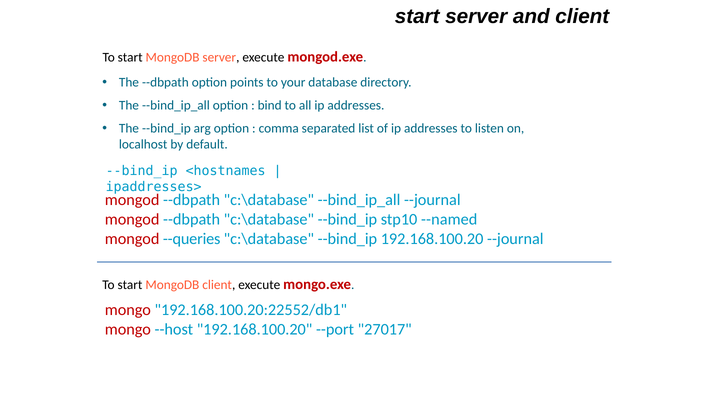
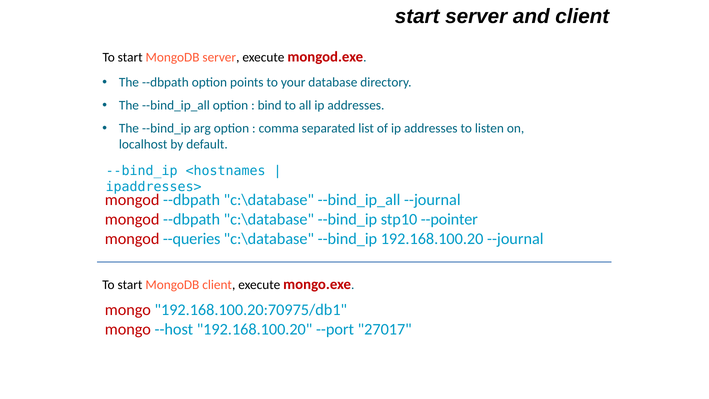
--named: --named -> --pointer
192.168.100.20:22552/db1: 192.168.100.20:22552/db1 -> 192.168.100.20:70975/db1
